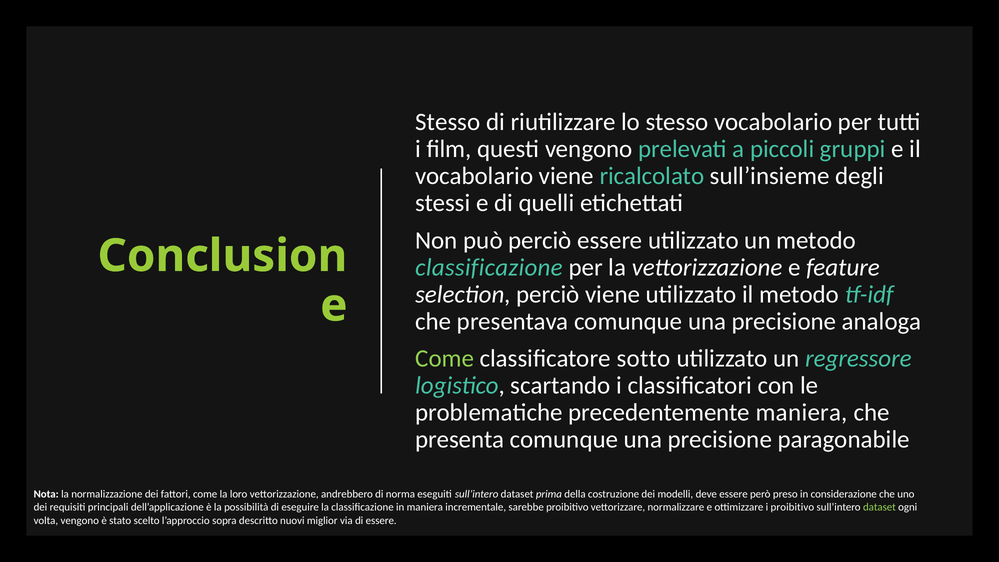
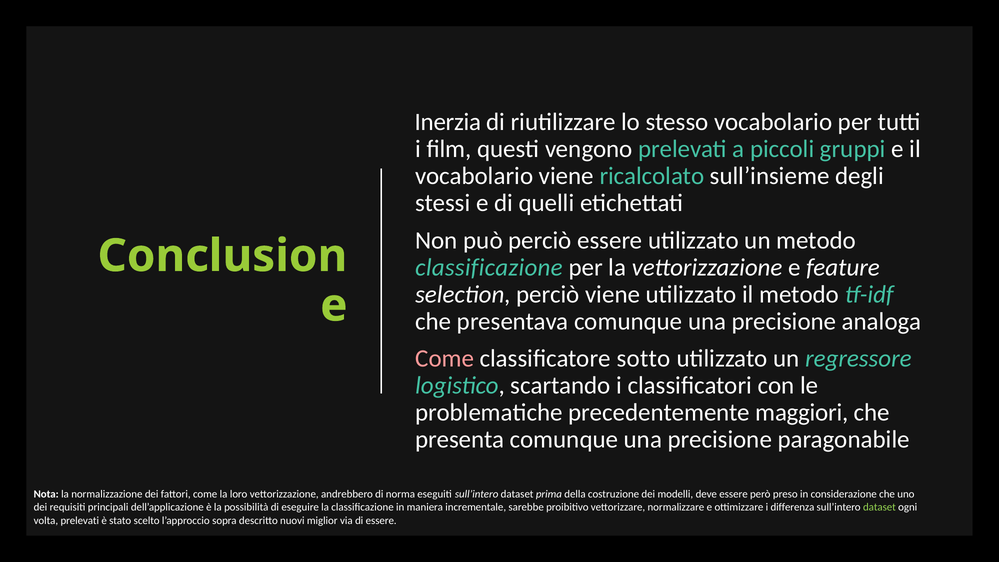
Stesso at (448, 122): Stesso -> Inerzia
Come at (445, 359) colour: light green -> pink
precedentemente maniera: maniera -> maggiori
i proibitivo: proibitivo -> differenza
volta vengono: vengono -> prelevati
